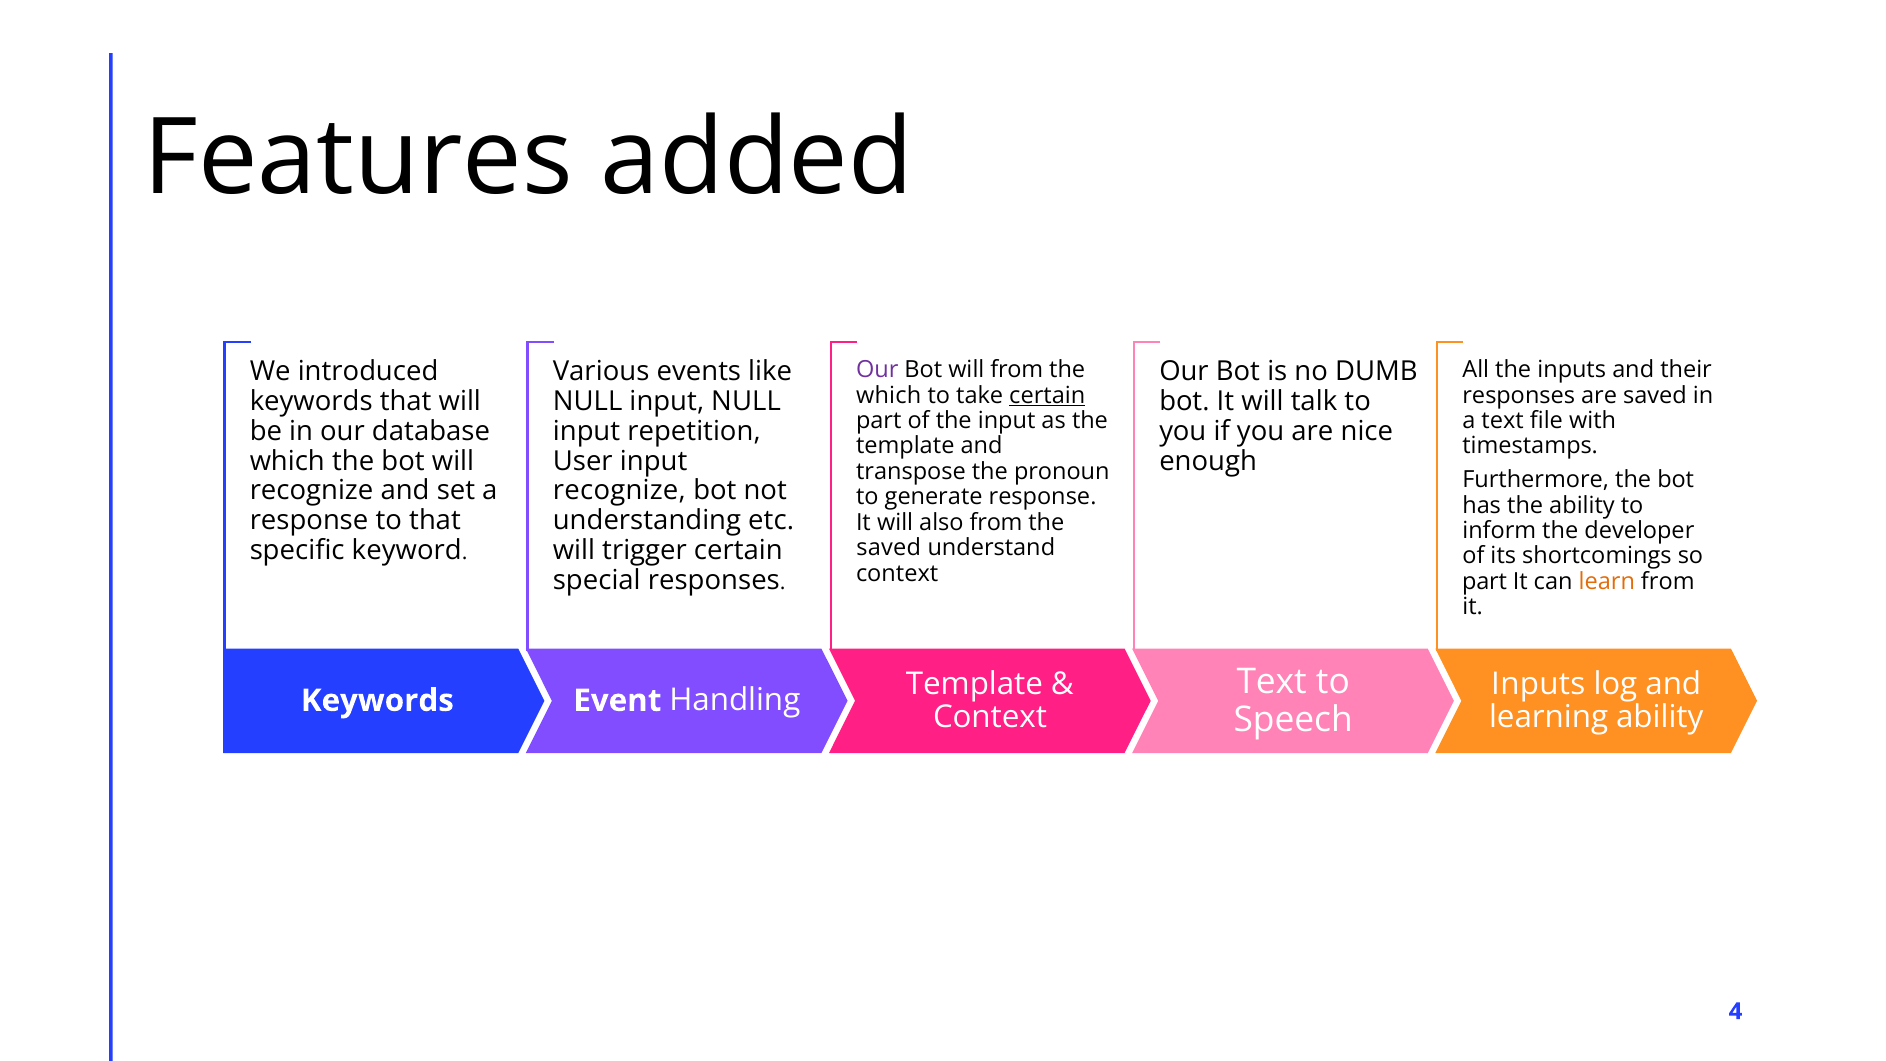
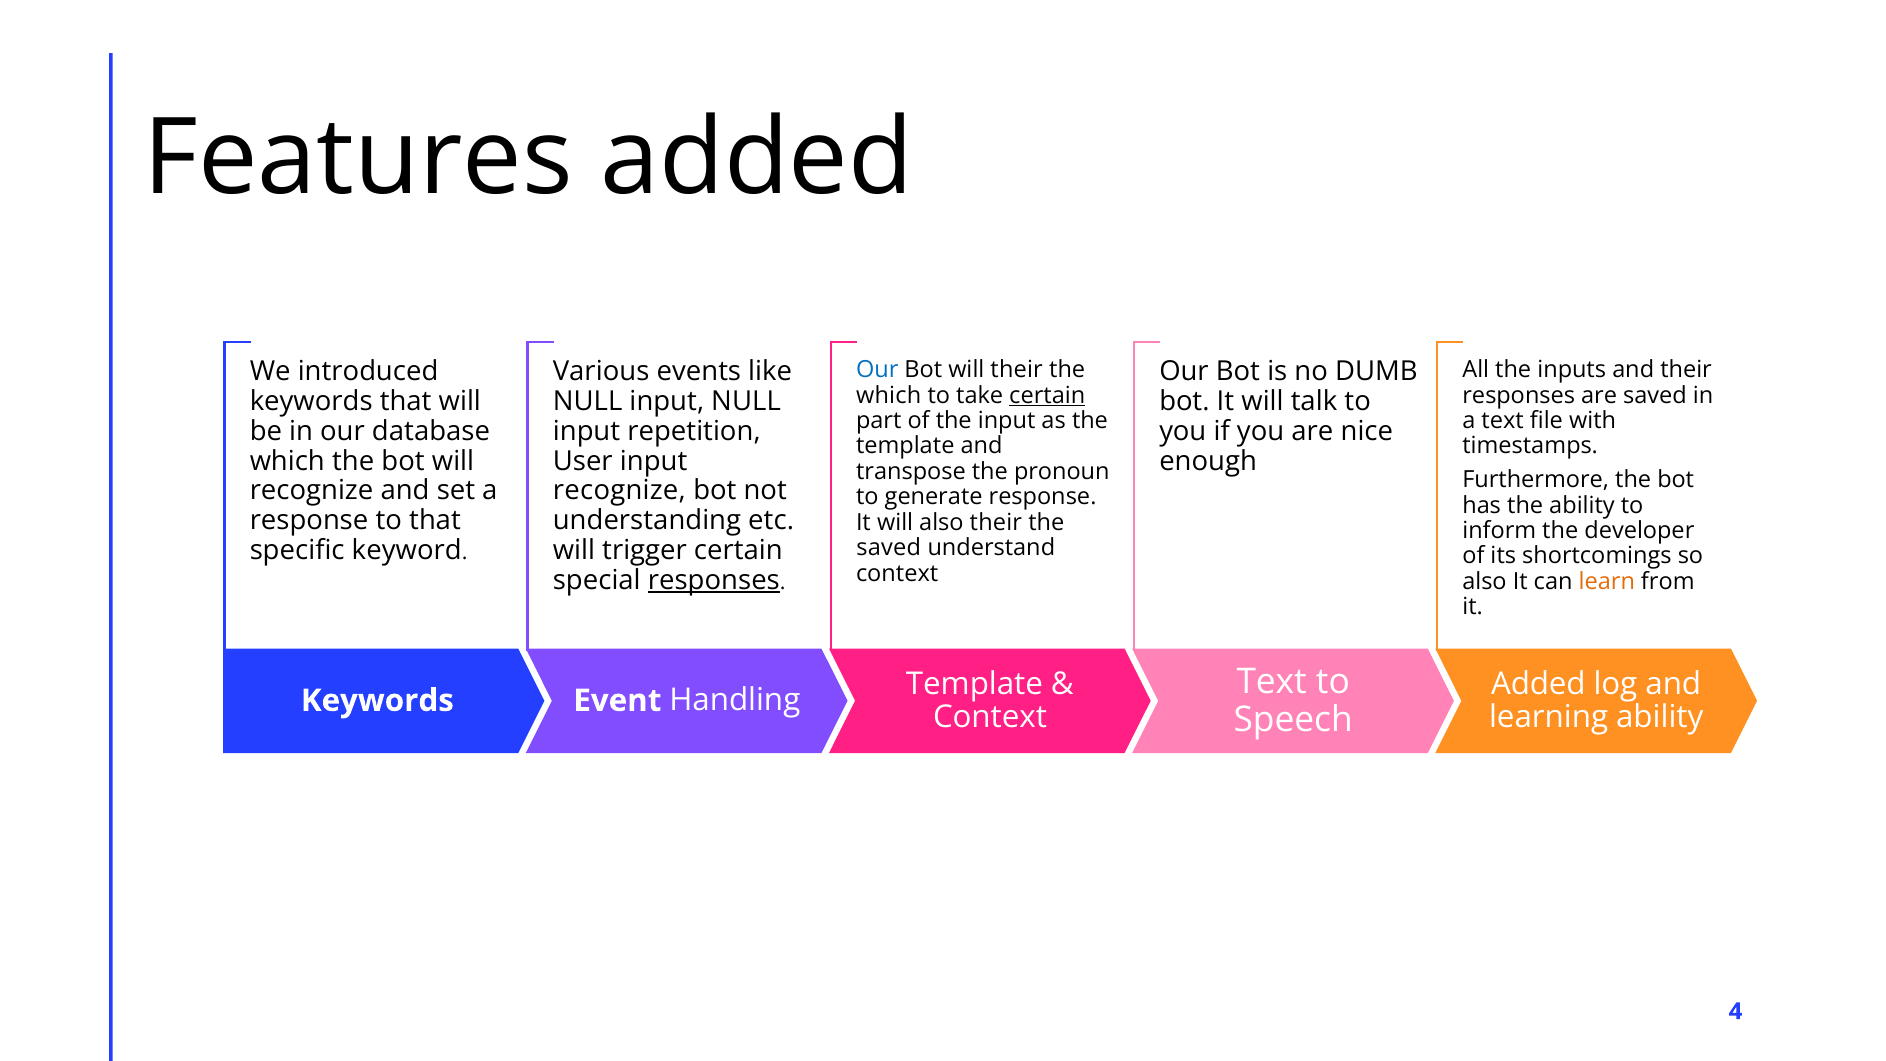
Our at (877, 370) colour: purple -> blue
will from: from -> their
also from: from -> their
responses at (714, 580) underline: none -> present
part at (1485, 582): part -> also
Inputs at (1538, 684): Inputs -> Added
